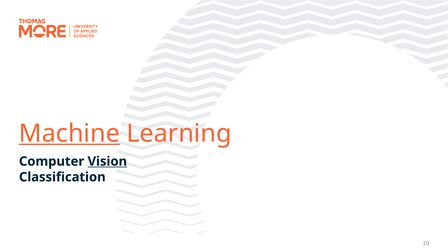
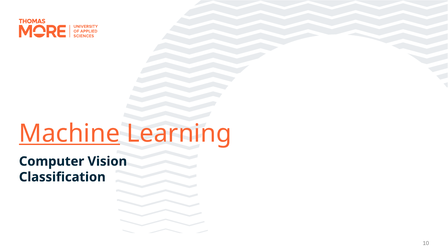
Vision underline: present -> none
